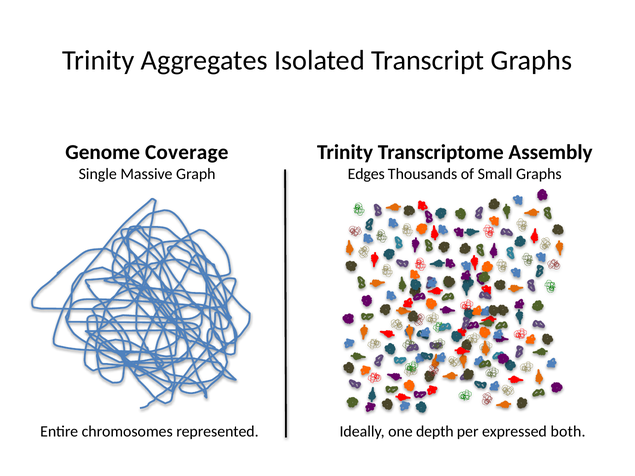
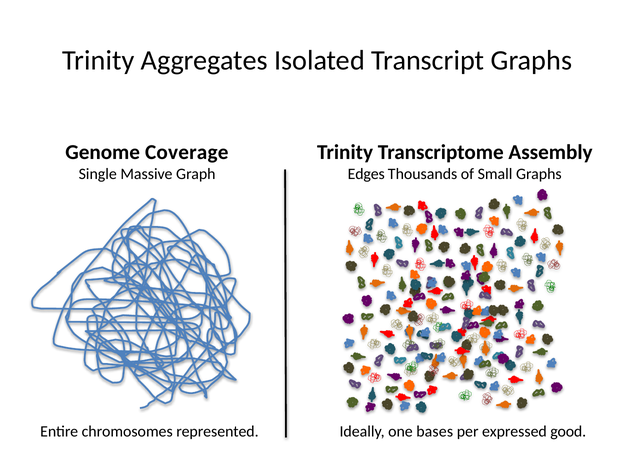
depth: depth -> bases
both: both -> good
